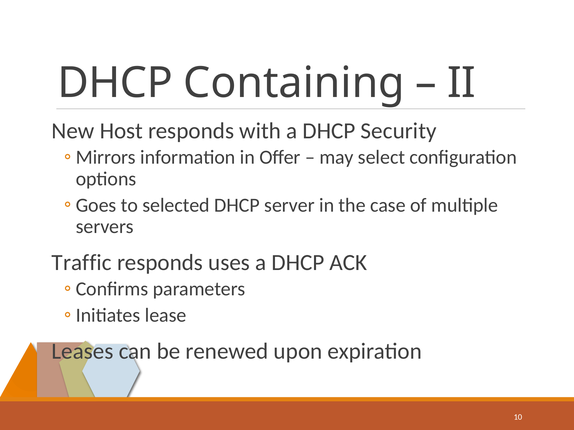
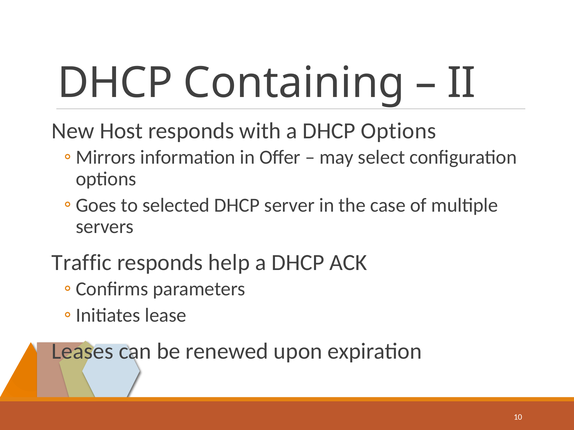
DHCP Security: Security -> Options
uses: uses -> help
